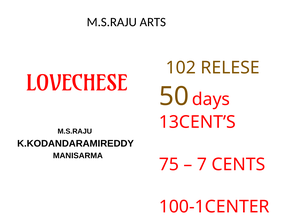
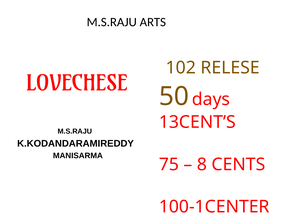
7: 7 -> 8
